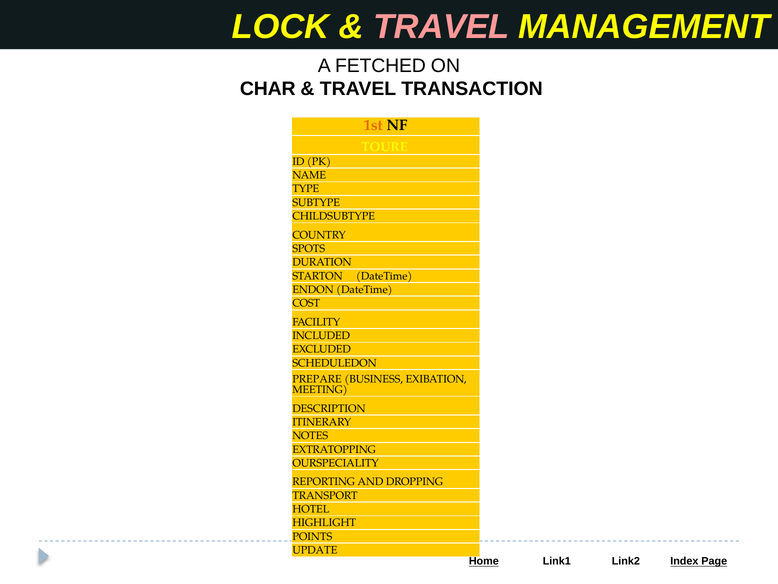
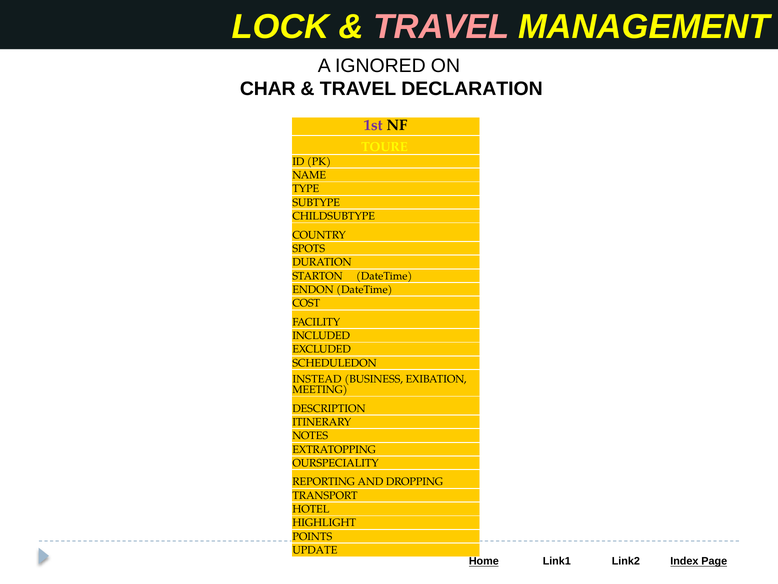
FETCHED: FETCHED -> IGNORED
TRANSACTION: TRANSACTION -> DECLARATION
1st colour: orange -> purple
PREPARE: PREPARE -> INSTEAD
